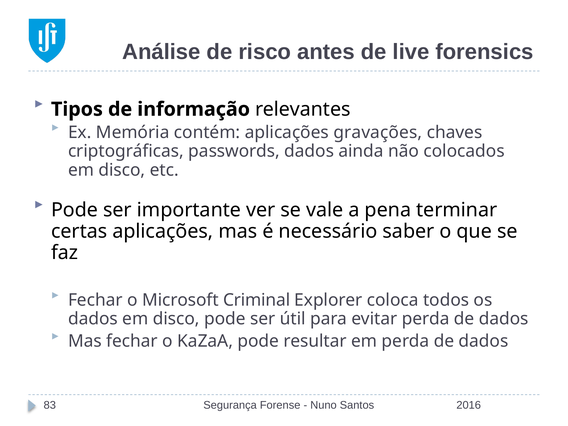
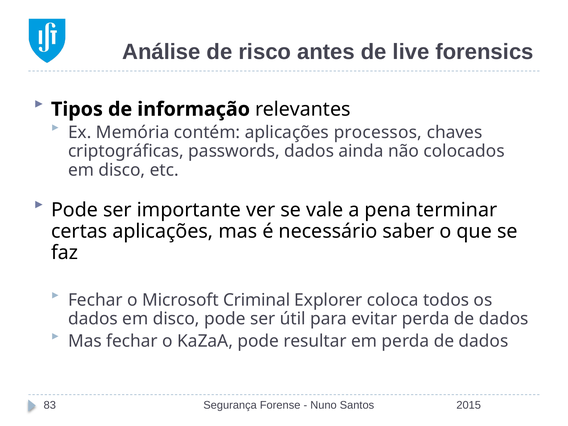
gravações: gravações -> processos
2016: 2016 -> 2015
